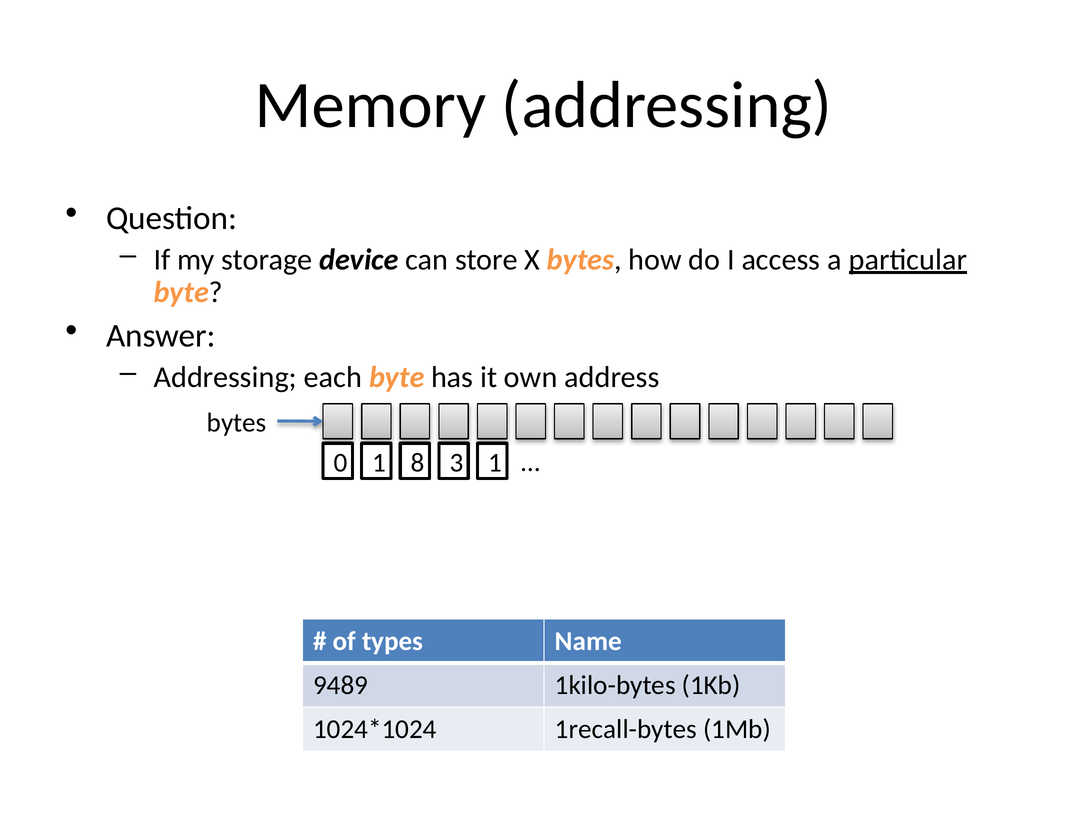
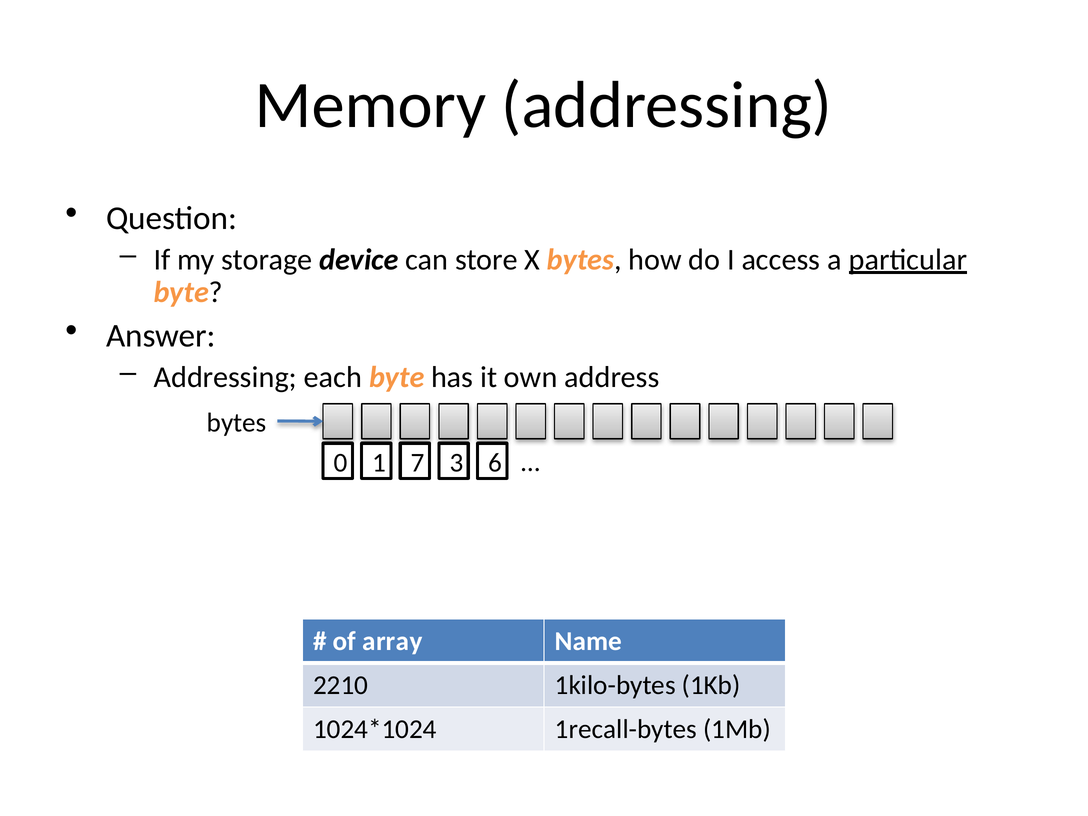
8: 8 -> 7
3 1: 1 -> 6
types: types -> array
9489: 9489 -> 2210
